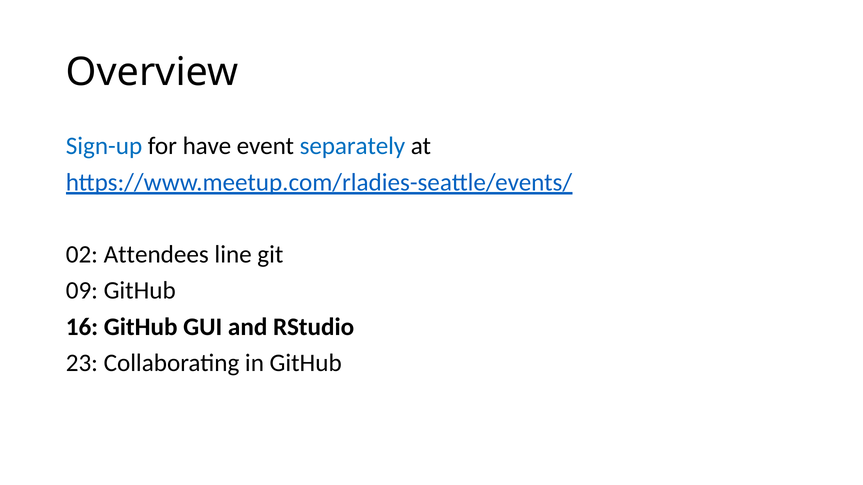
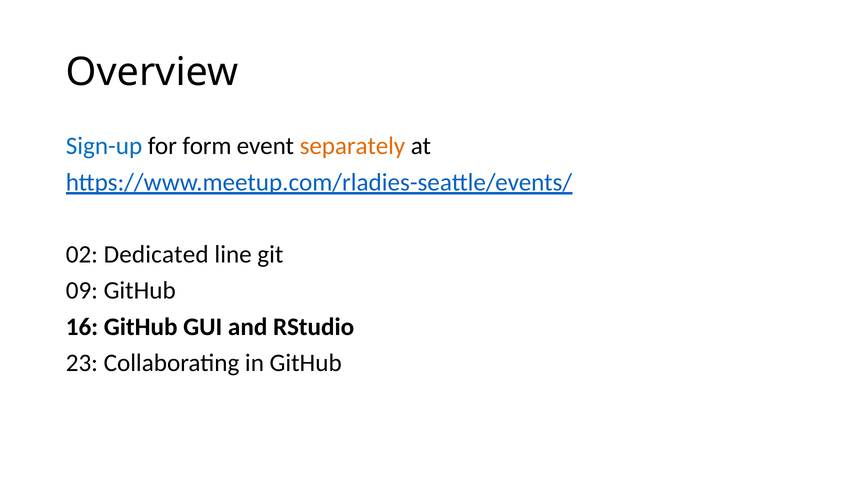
have: have -> form
separately colour: blue -> orange
Attendees: Attendees -> Dedicated
